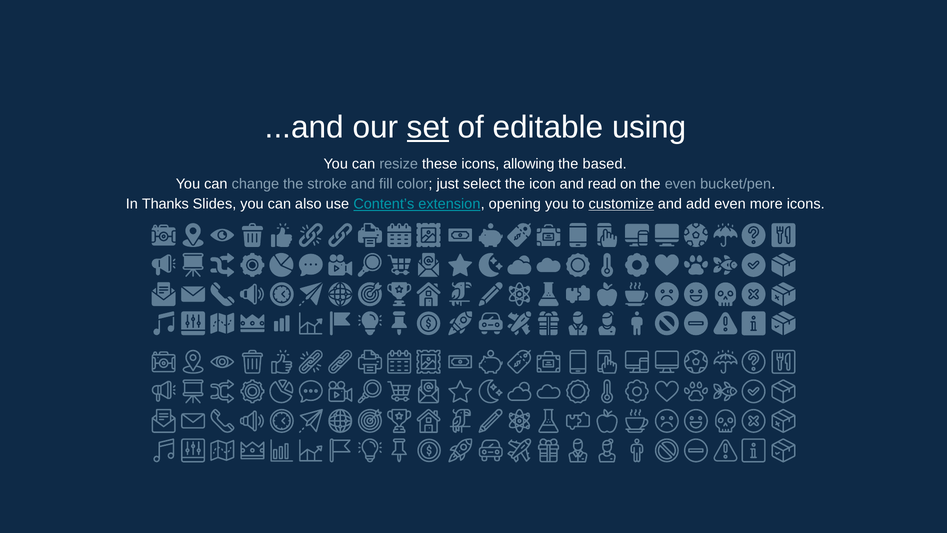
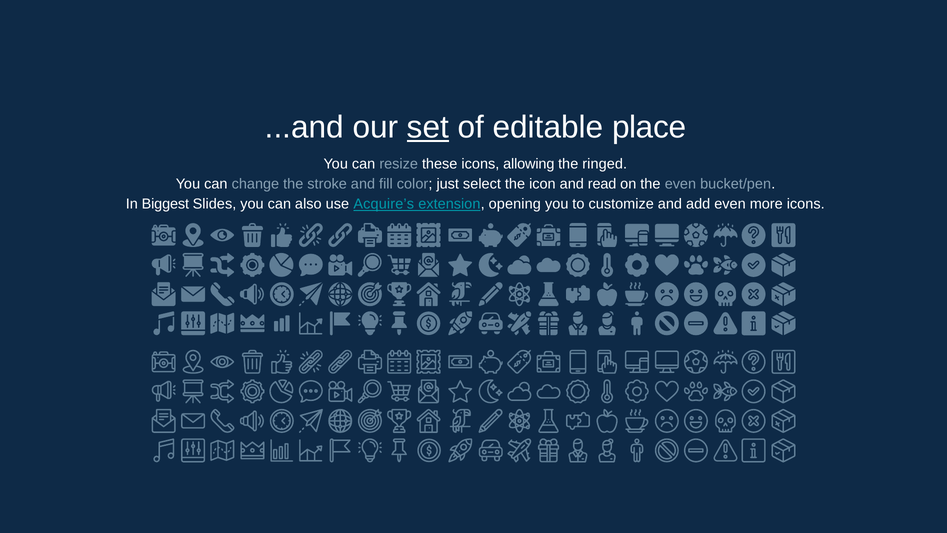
using: using -> place
based: based -> ringed
Thanks: Thanks -> Biggest
Content’s: Content’s -> Acquire’s
customize underline: present -> none
